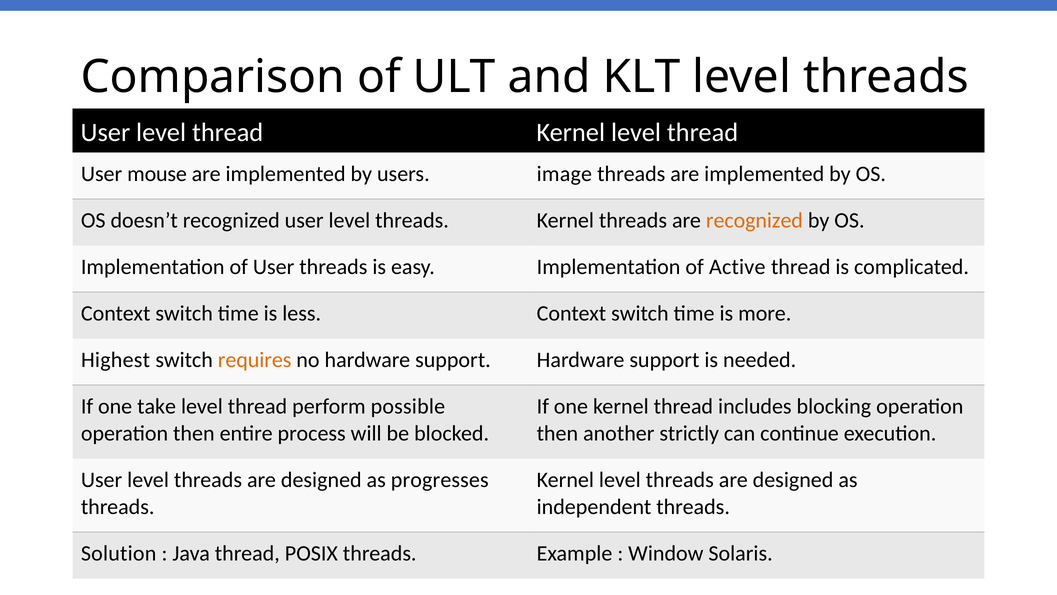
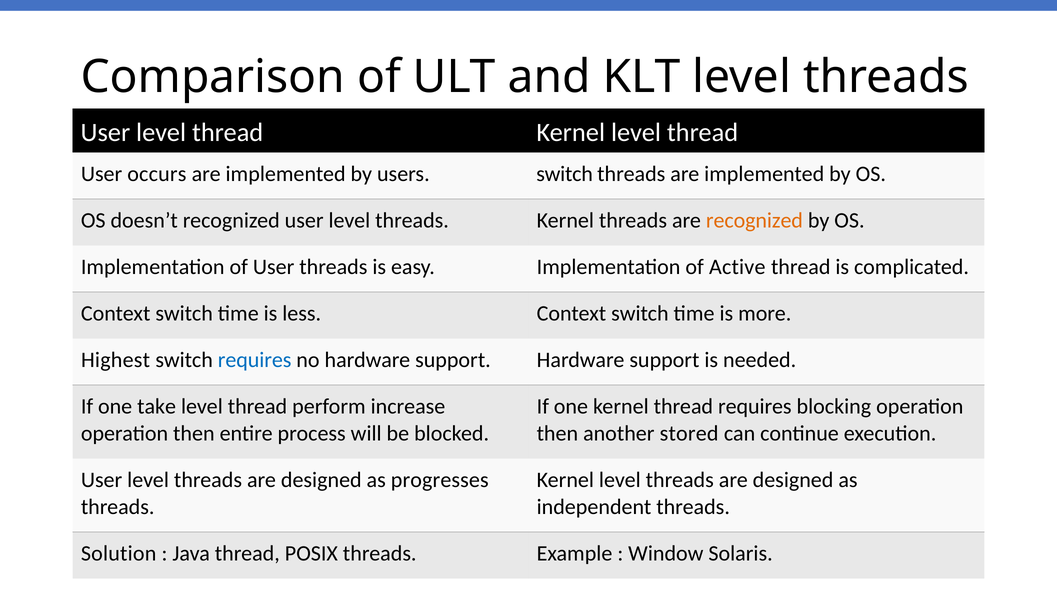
mouse: mouse -> occurs
users image: image -> switch
requires at (255, 360) colour: orange -> blue
possible: possible -> increase
thread includes: includes -> requires
strictly: strictly -> stored
